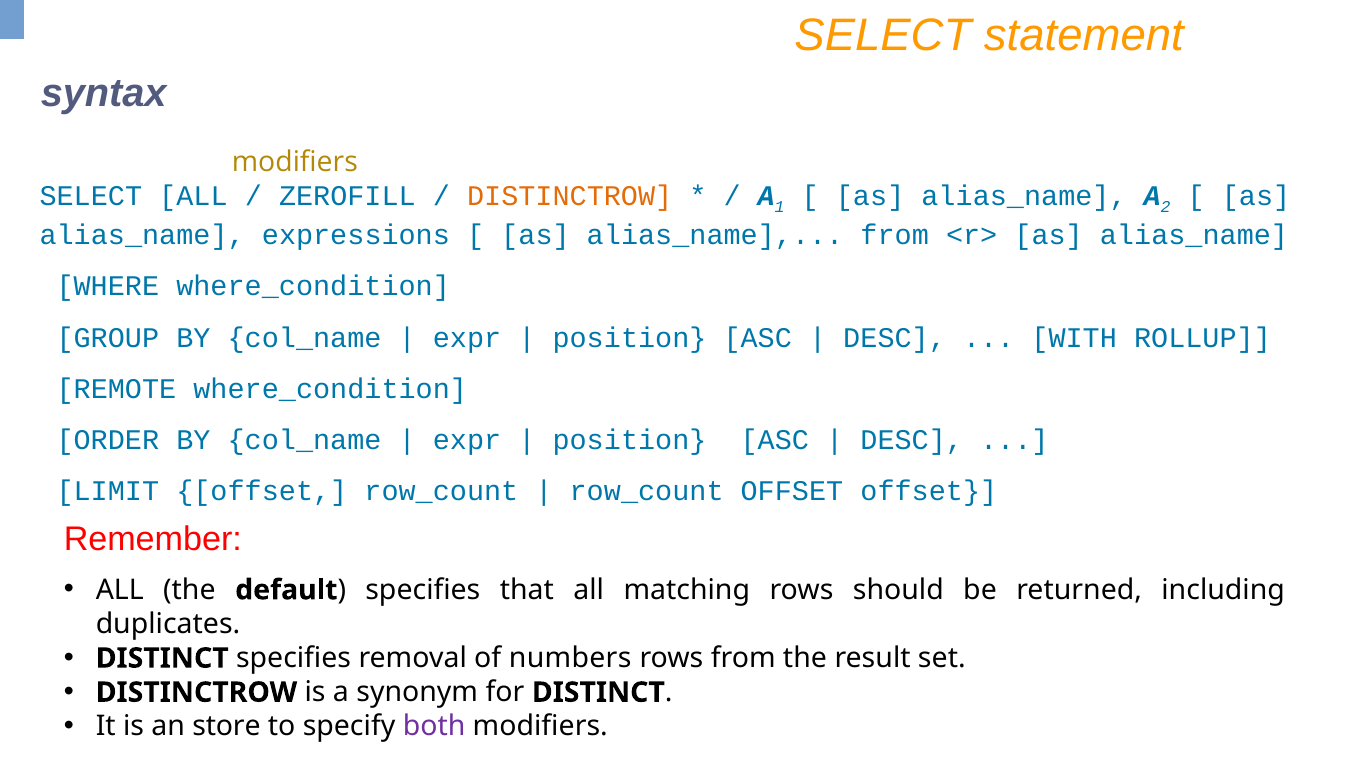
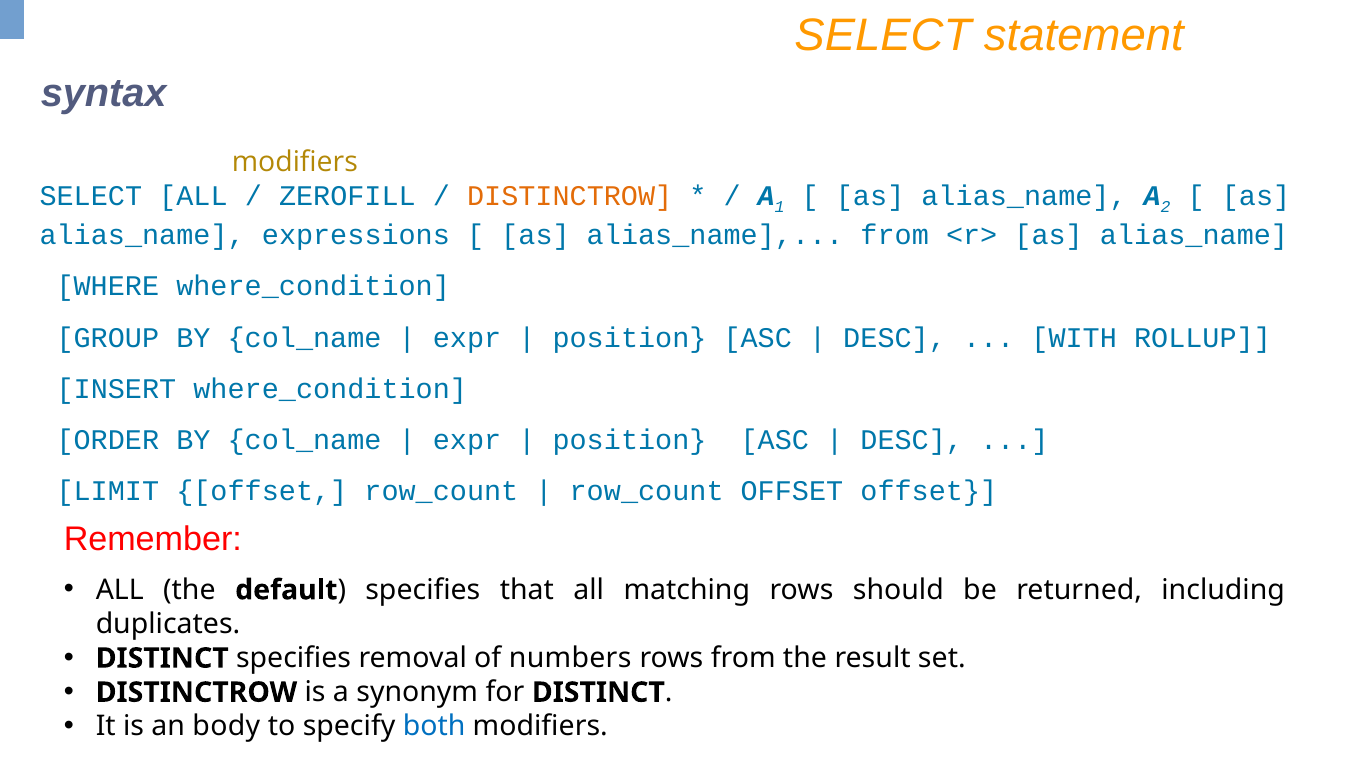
REMOTE: REMOTE -> INSERT
store: store -> body
both colour: purple -> blue
